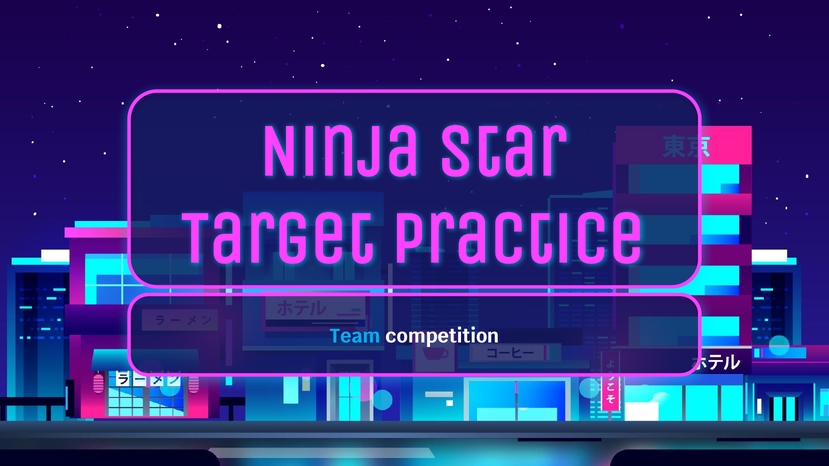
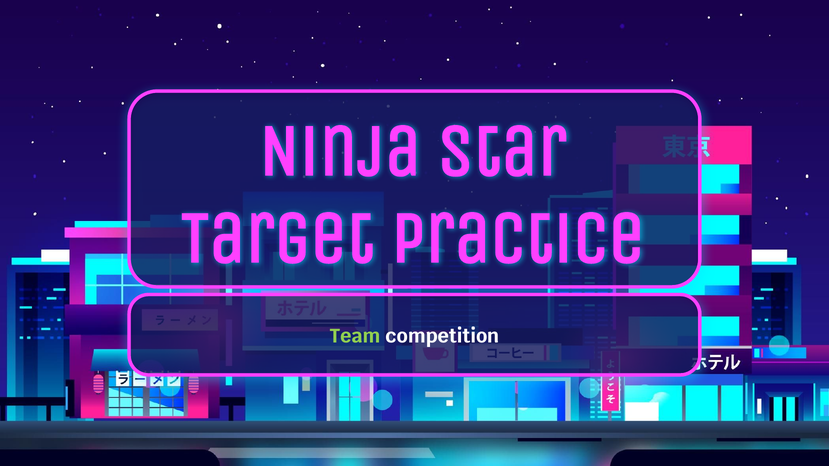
Team colour: light blue -> light green
